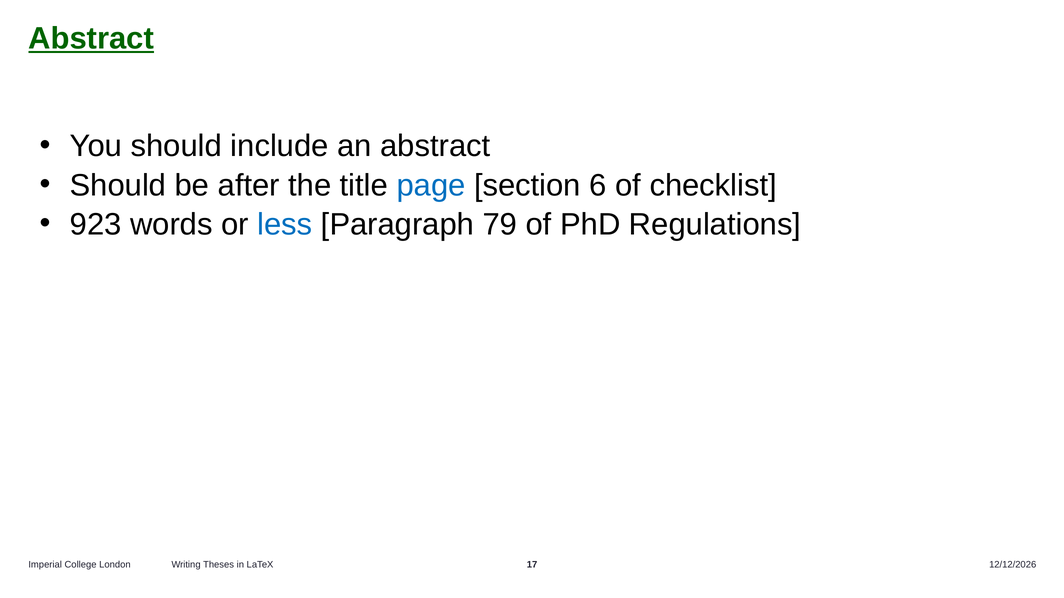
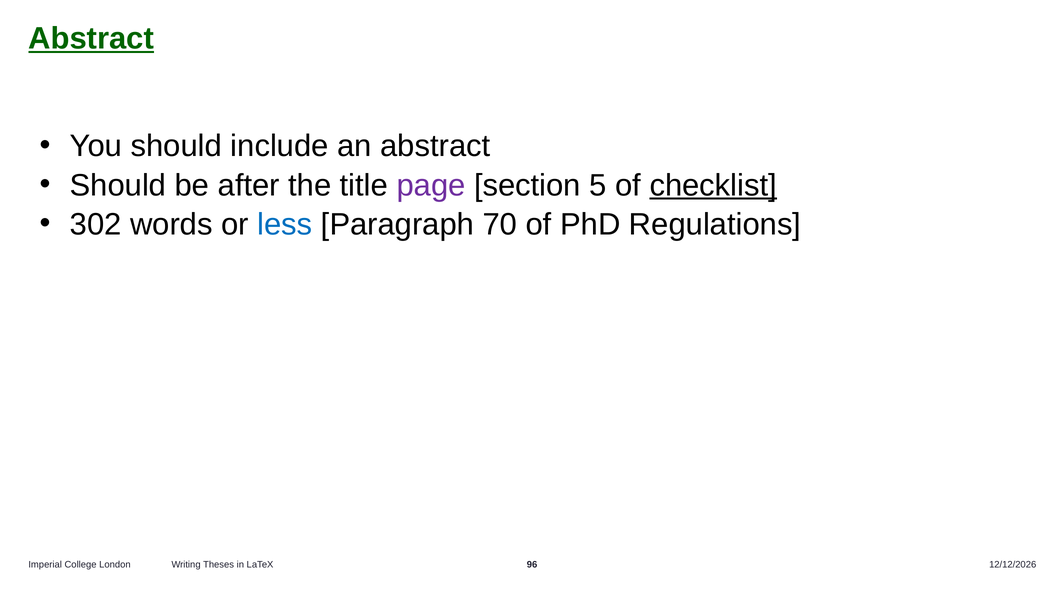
page colour: blue -> purple
6: 6 -> 5
checklist underline: none -> present
923: 923 -> 302
79: 79 -> 70
17: 17 -> 96
